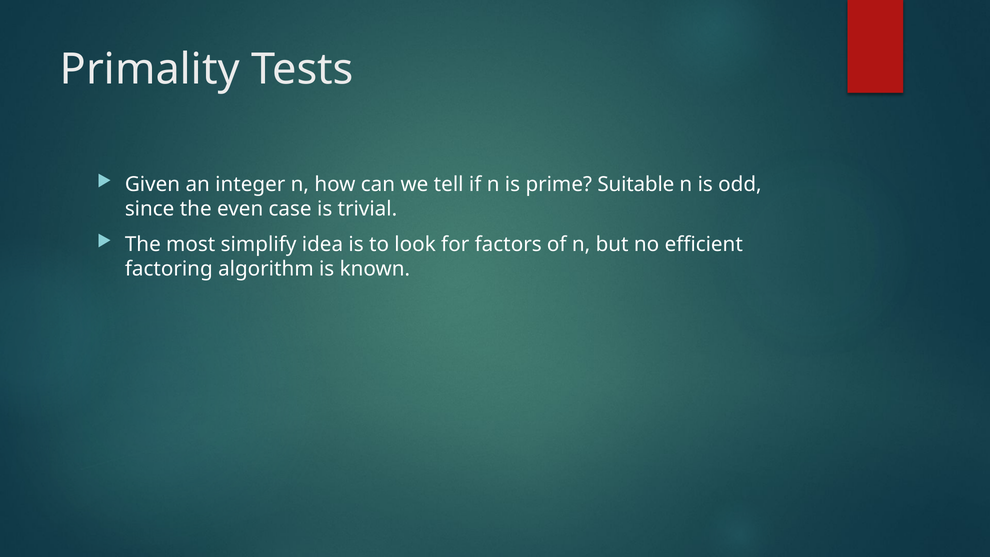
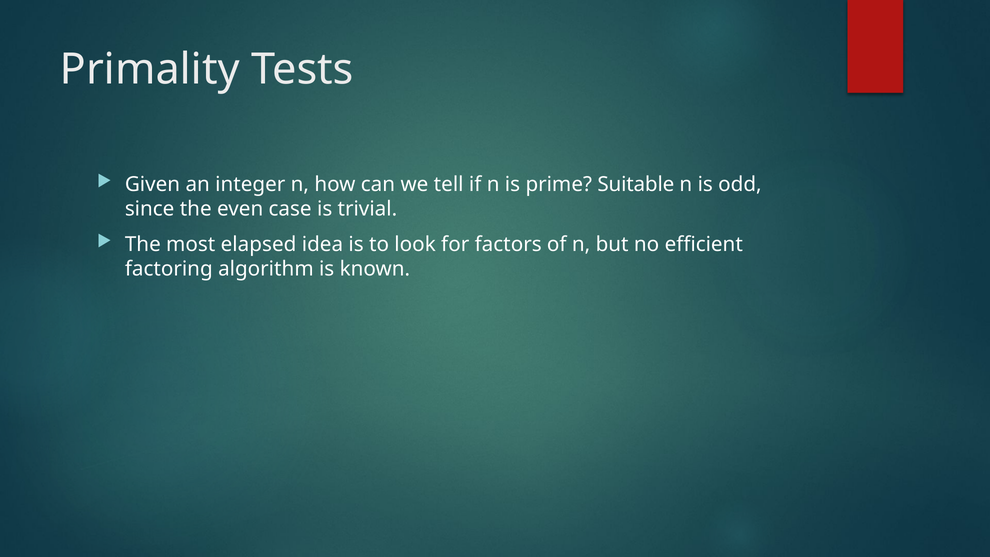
simplify: simplify -> elapsed
